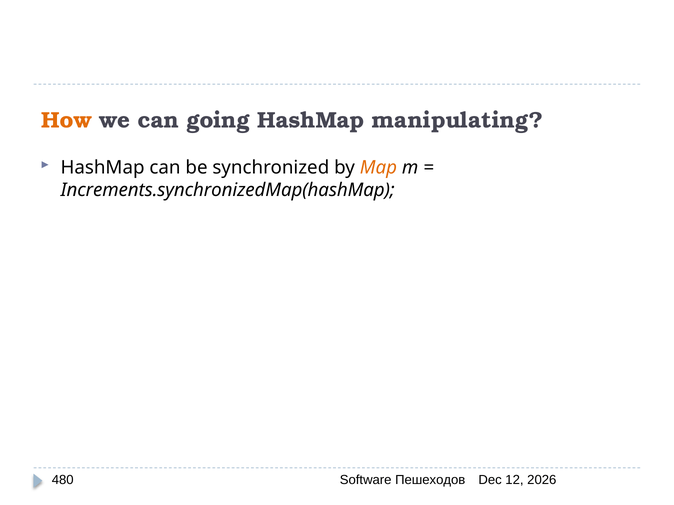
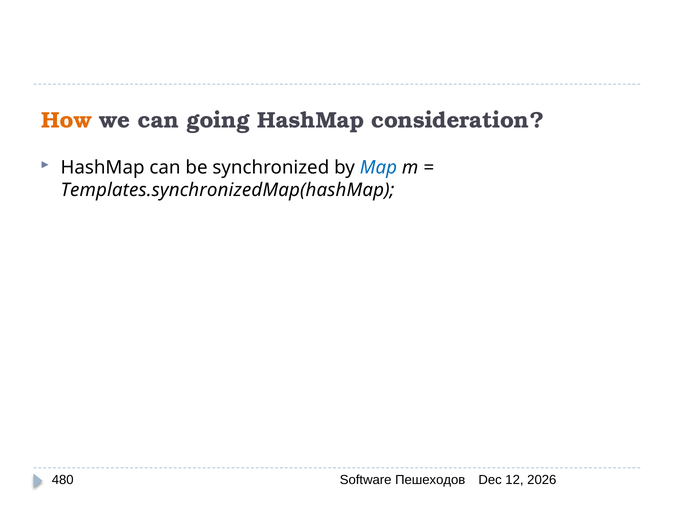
manipulating: manipulating -> consideration
Map colour: orange -> blue
Increments.synchronizedMap(hashMap: Increments.synchronizedMap(hashMap -> Templates.synchronizedMap(hashMap
